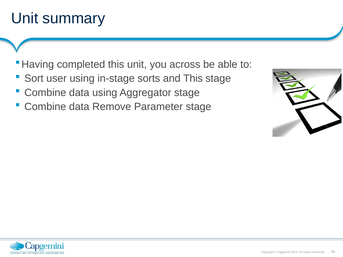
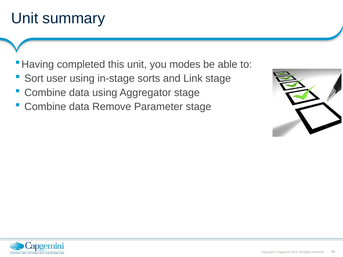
across: across -> modes
and This: This -> Link
